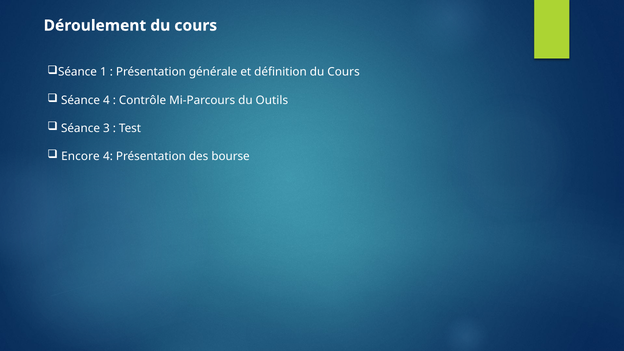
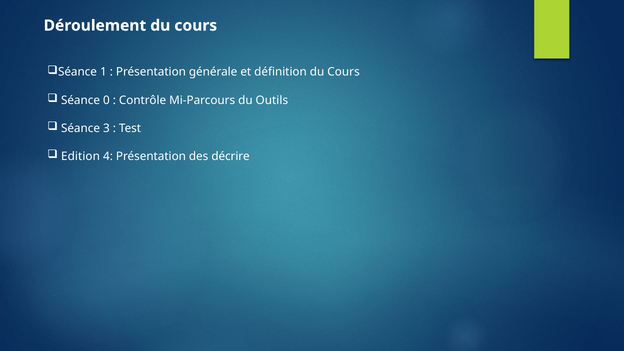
Séance 4: 4 -> 0
Encore: Encore -> Edition
bourse: bourse -> décrire
